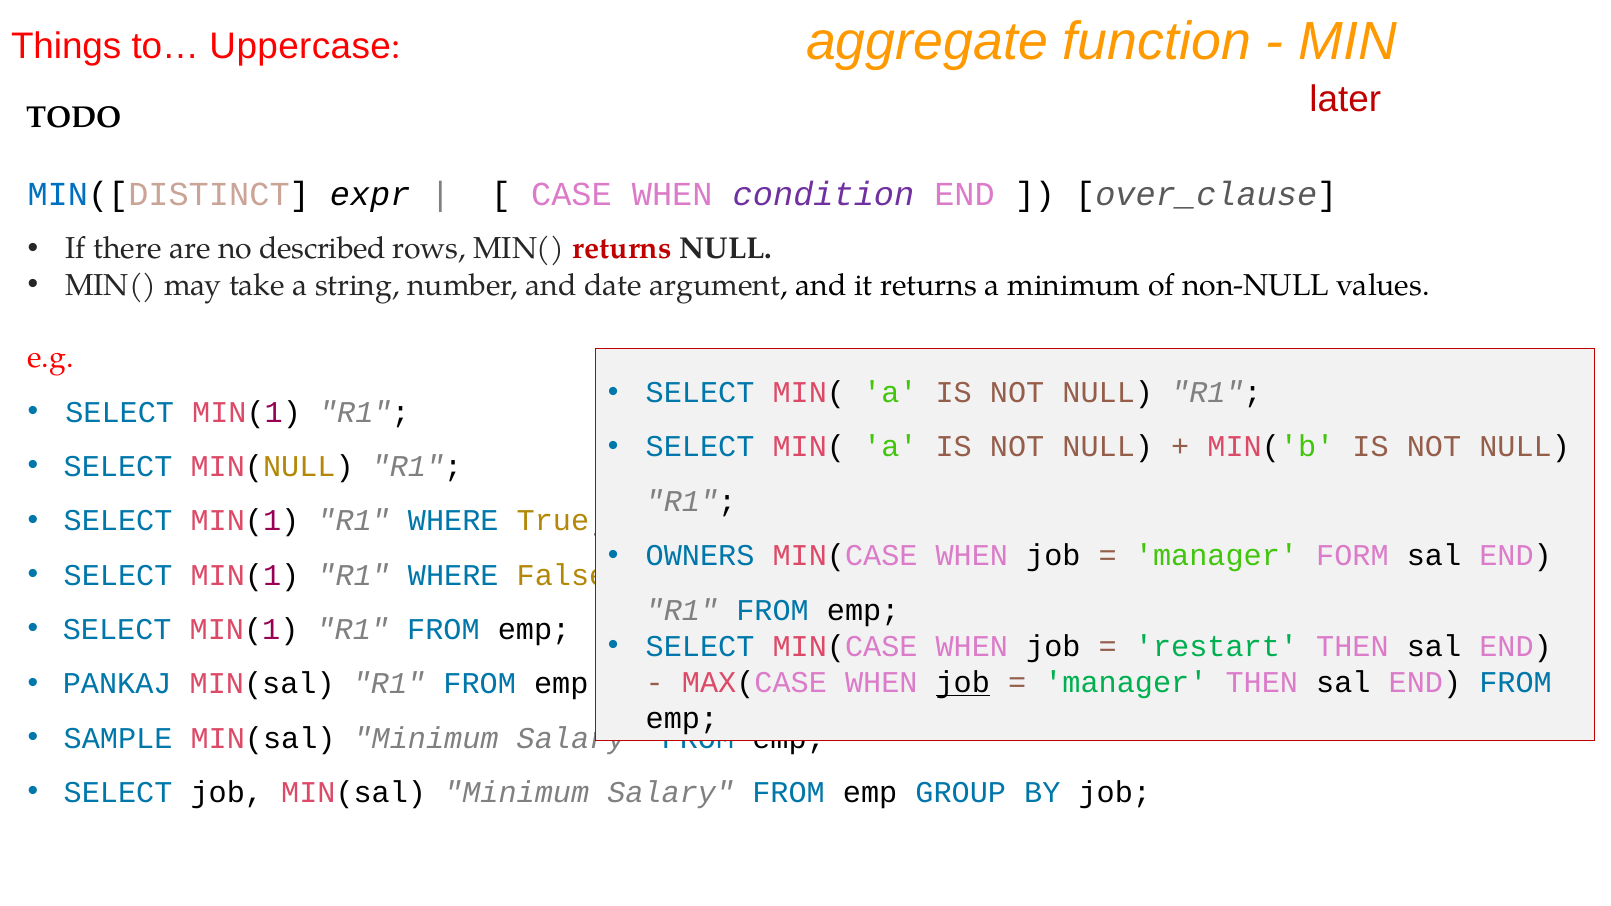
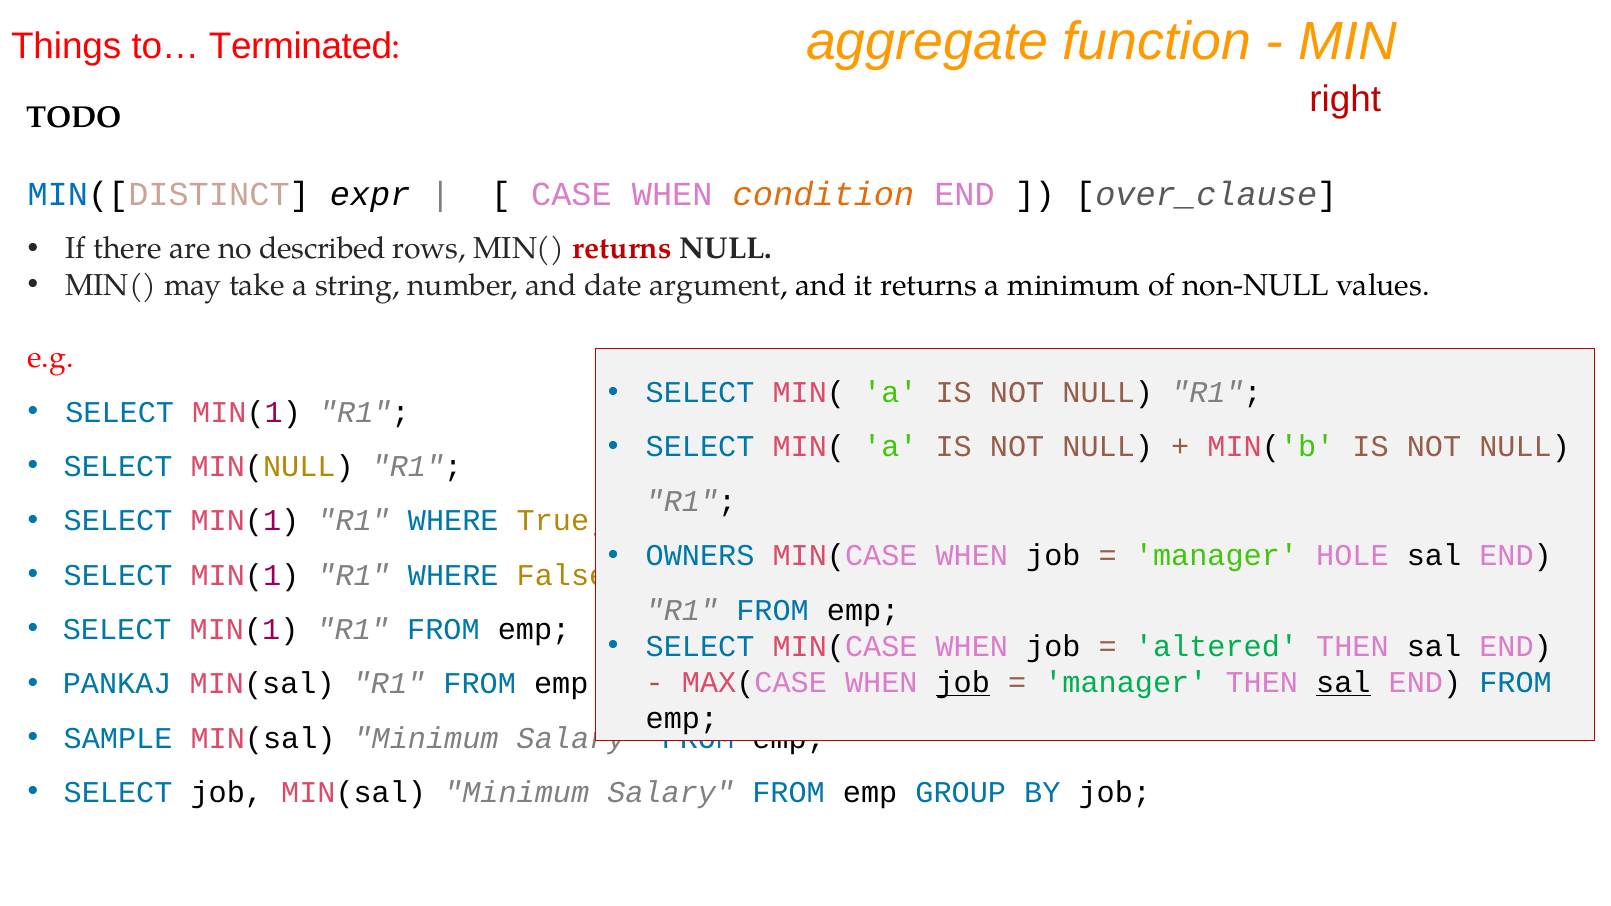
Uppercase: Uppercase -> Terminated
later: later -> right
condition colour: purple -> orange
FORM: FORM -> HOLE
restart: restart -> altered
sal at (1343, 683) underline: none -> present
